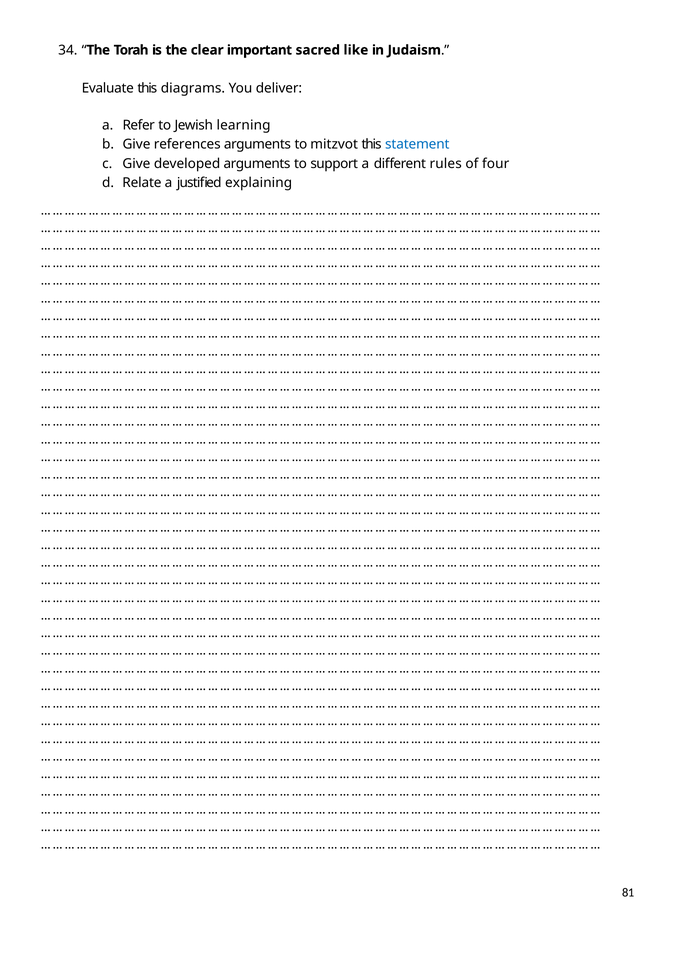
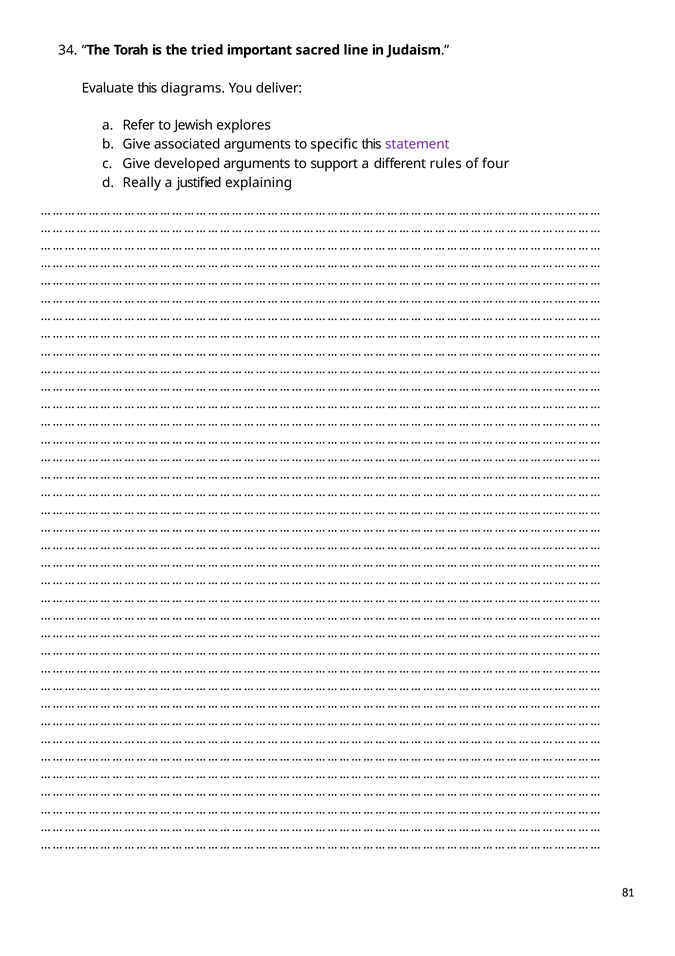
clear: clear -> tried
like: like -> line
learning: learning -> explores
references: references -> associated
mitzvot: mitzvot -> specific
statement colour: blue -> purple
Relate: Relate -> Really
